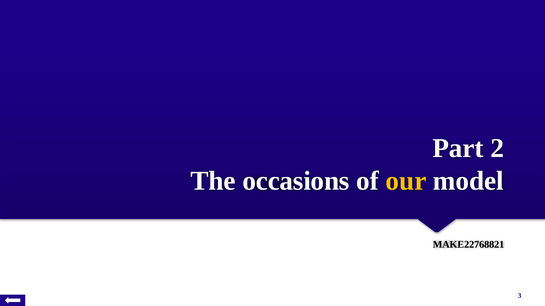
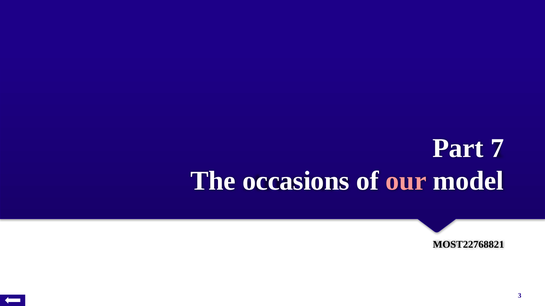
2: 2 -> 7
our colour: yellow -> pink
MAKE22768821: MAKE22768821 -> MOST22768821
